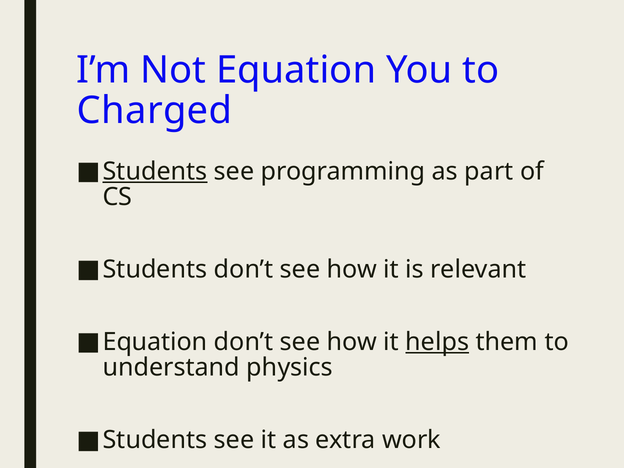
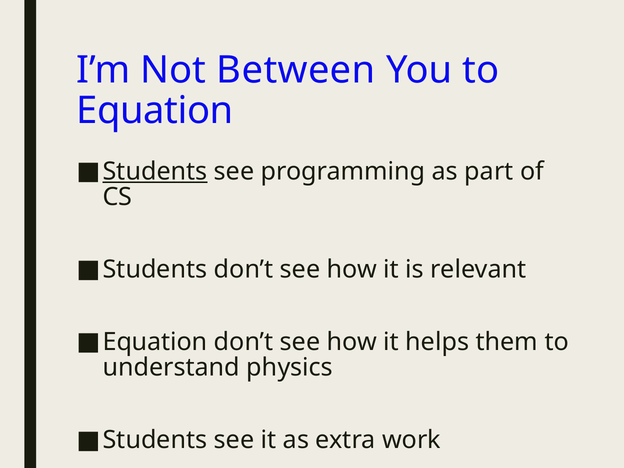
Not Equation: Equation -> Between
Charged at (155, 111): Charged -> Equation
helps underline: present -> none
